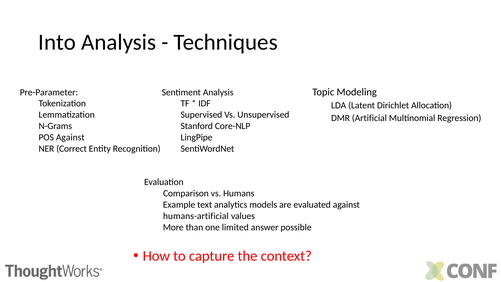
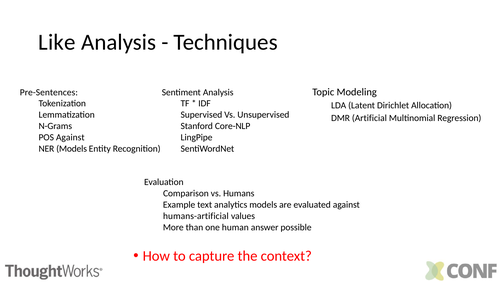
Into: Into -> Like
Pre-Parameter: Pre-Parameter -> Pre-Sentences
NER Correct: Correct -> Models
limited: limited -> human
